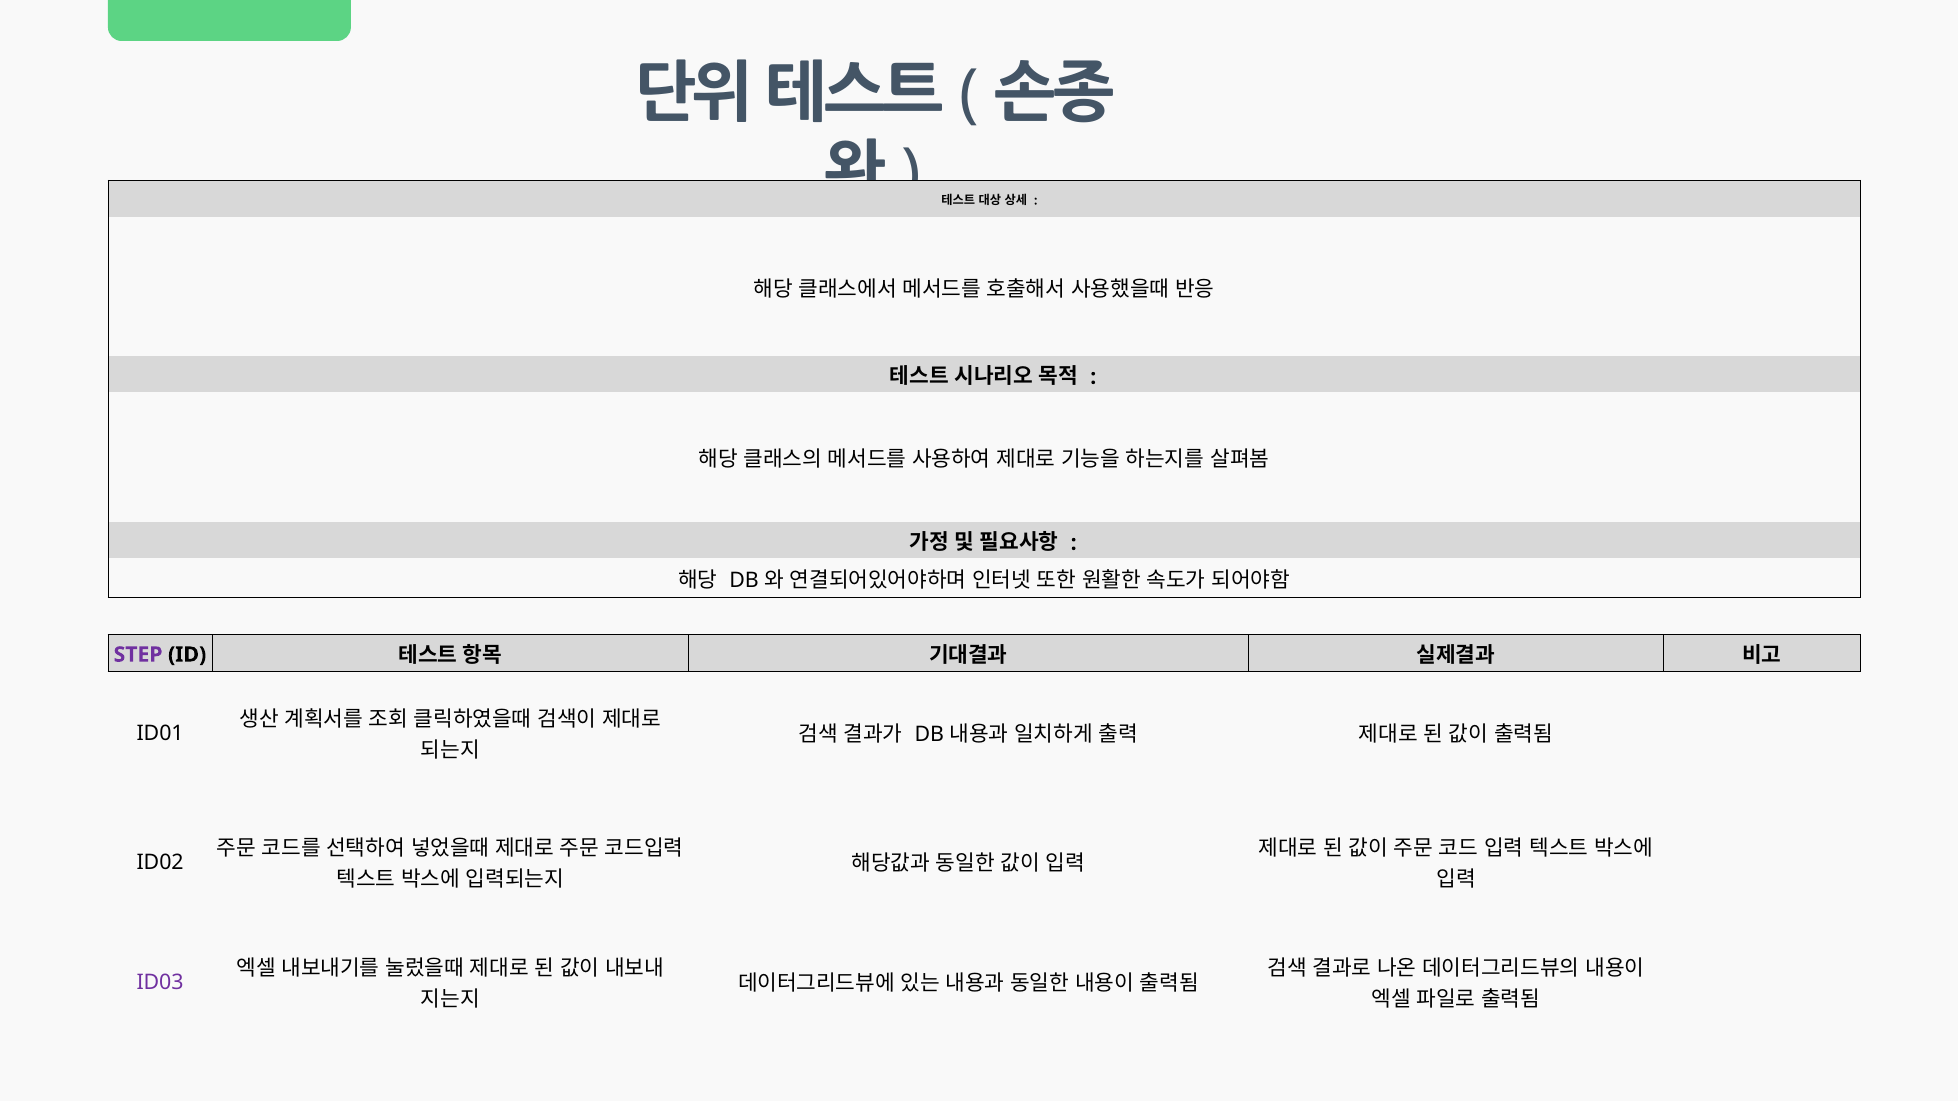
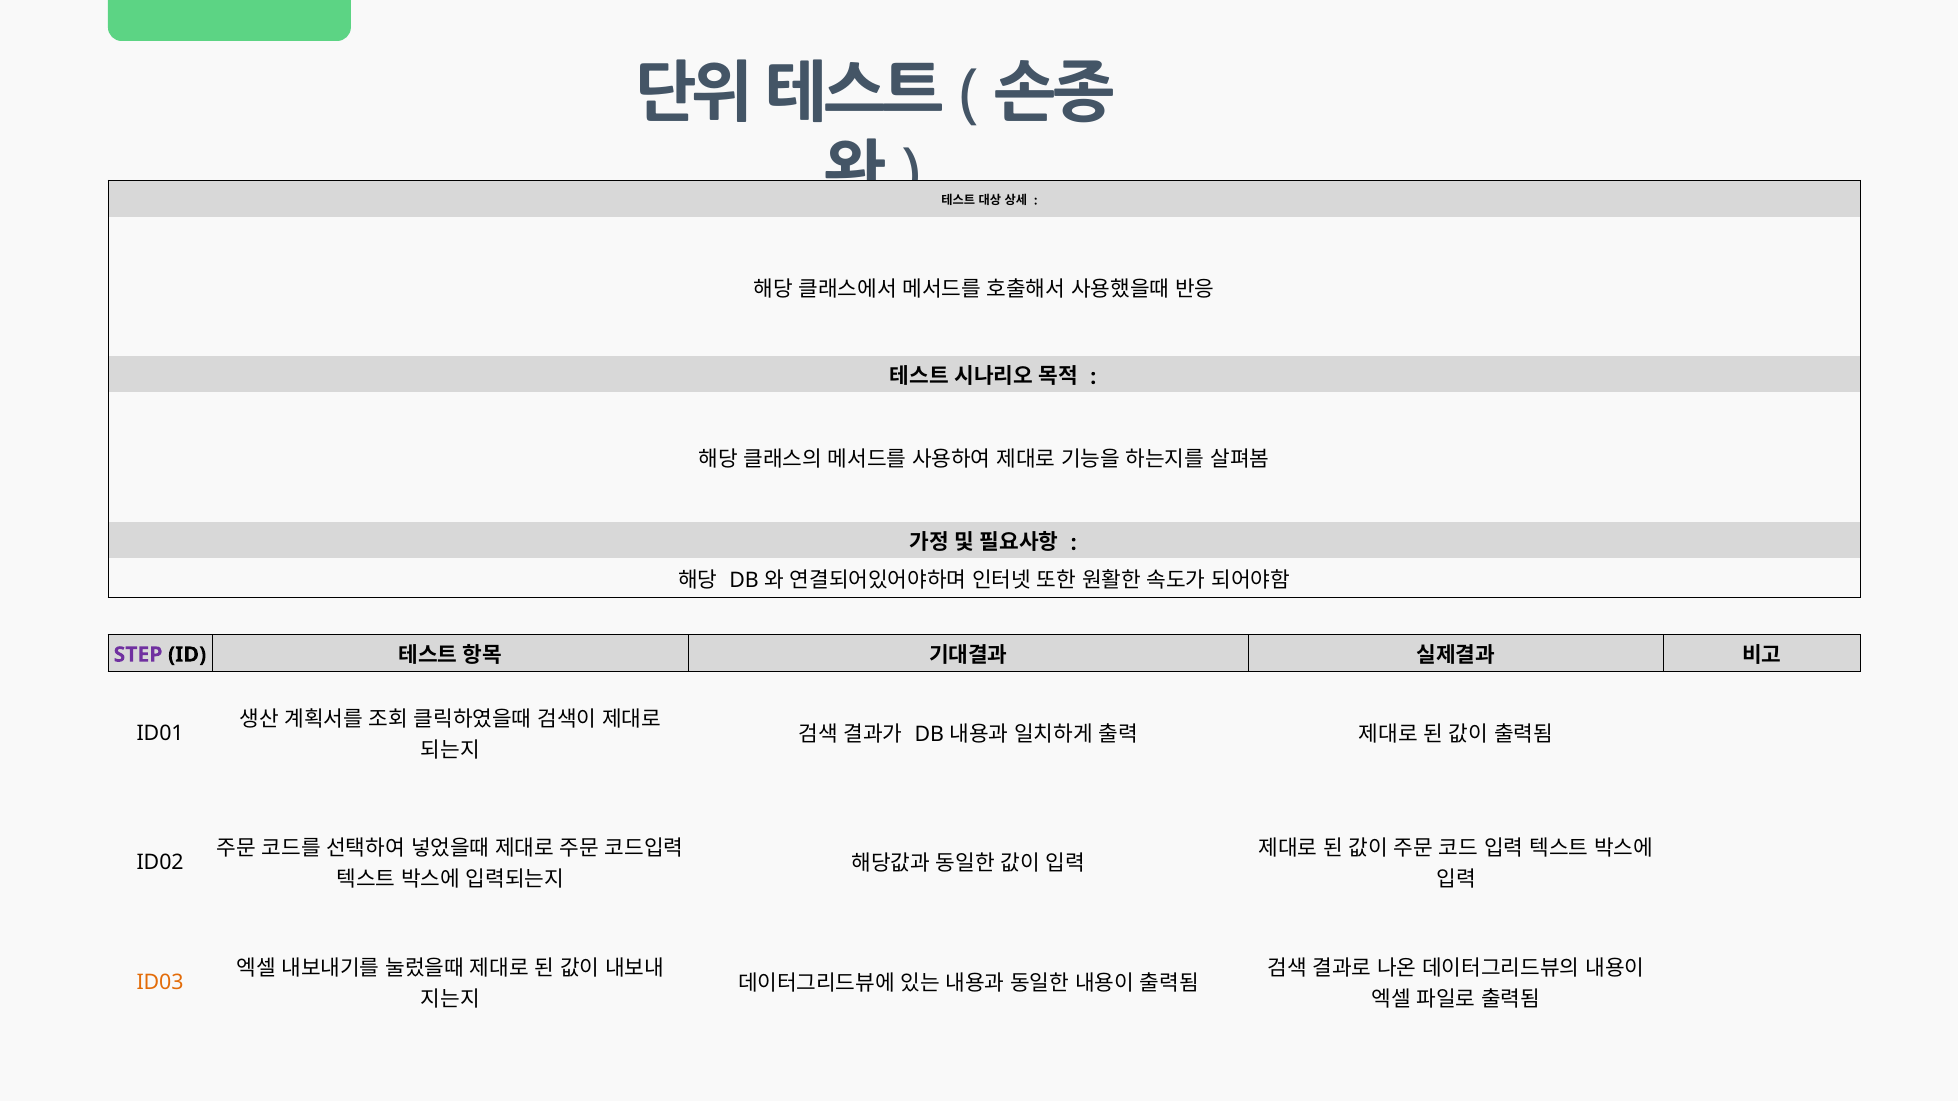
ID03 colour: purple -> orange
